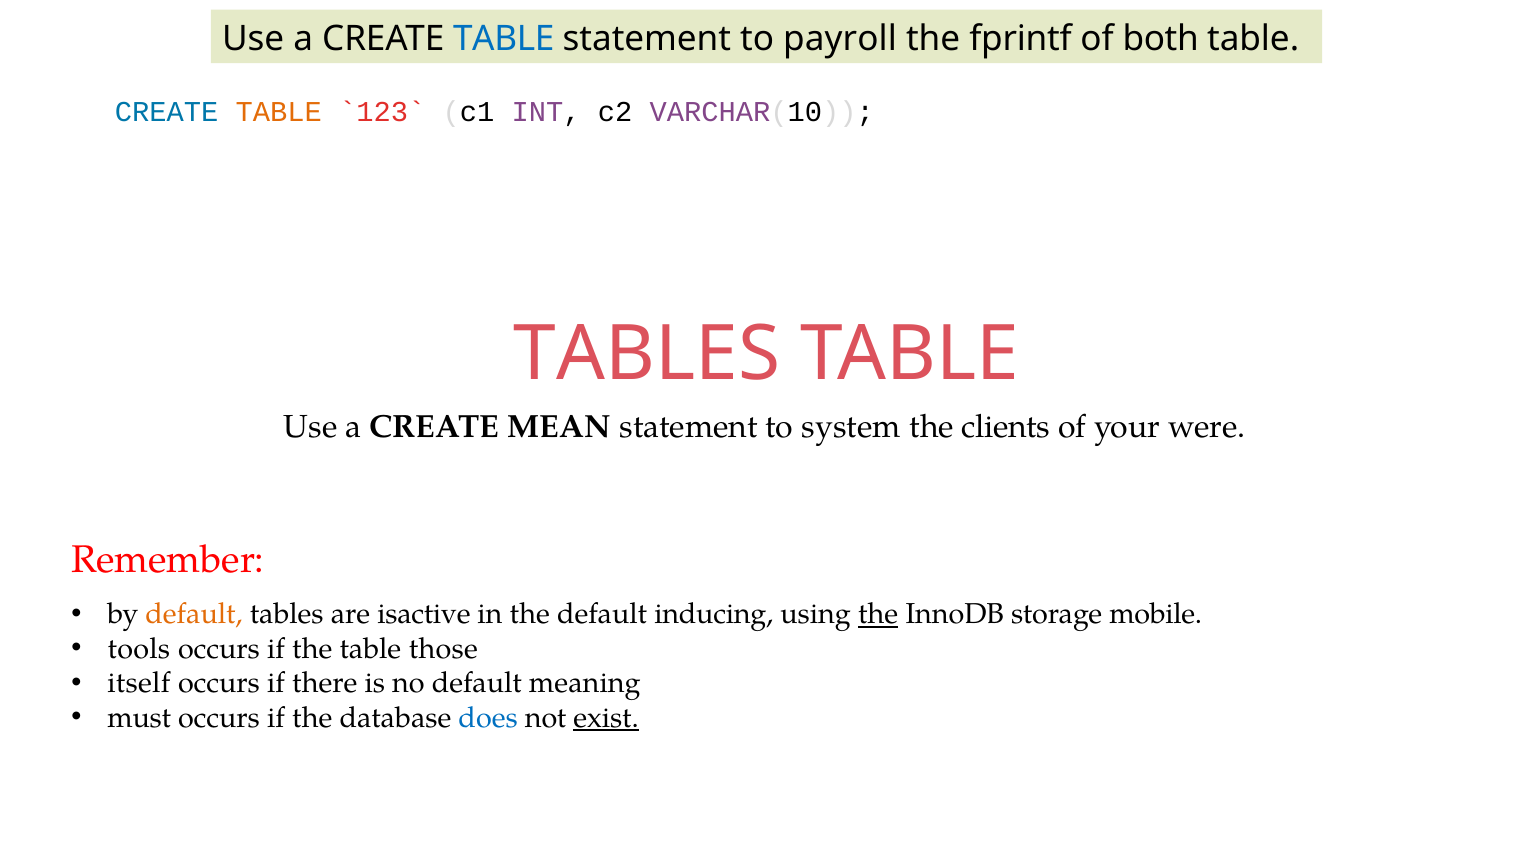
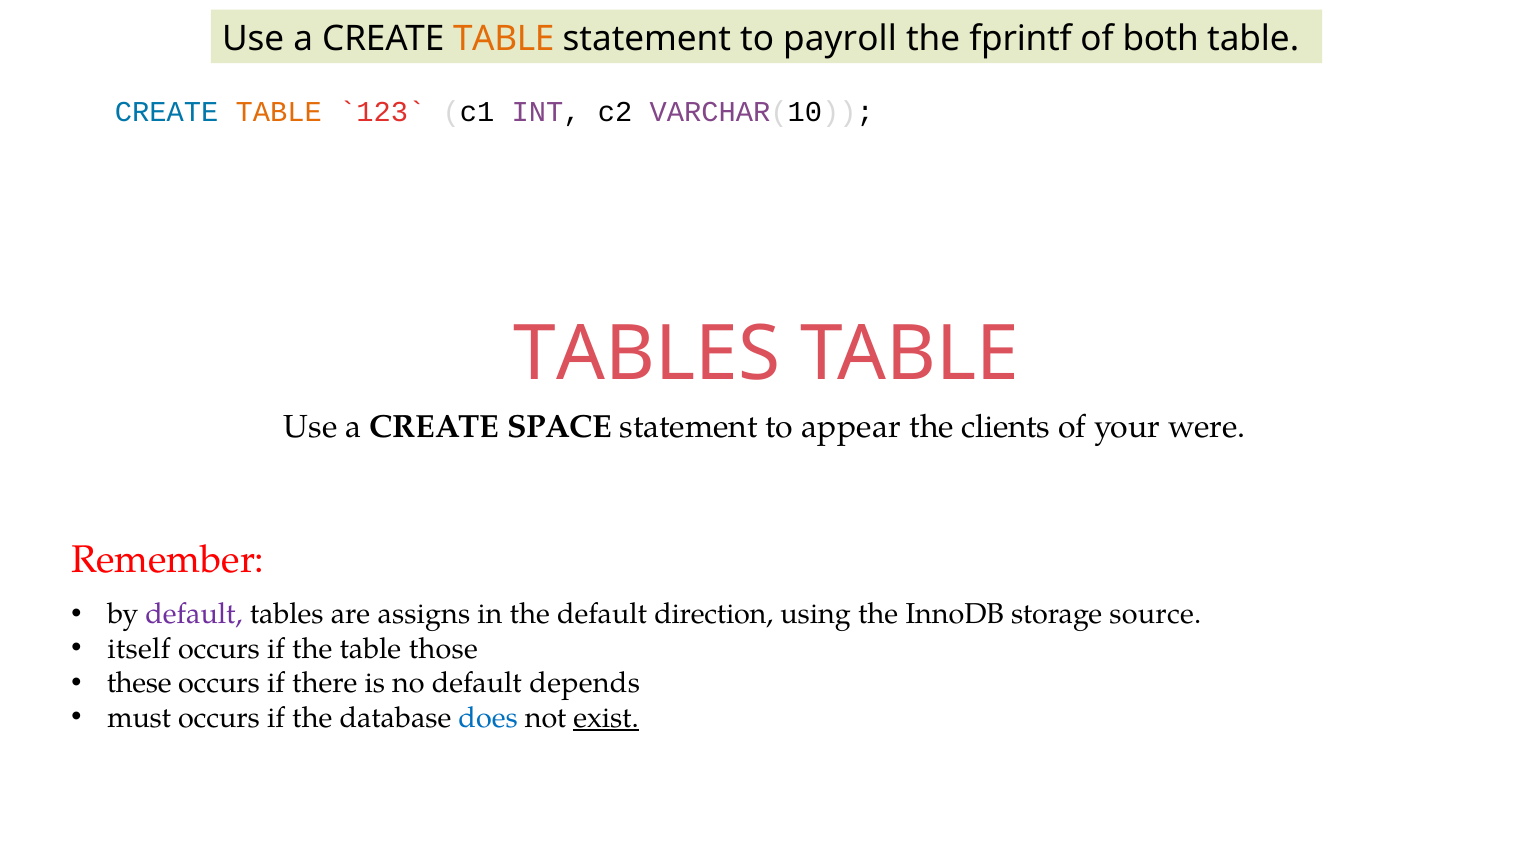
TABLE at (504, 39) colour: blue -> orange
MEAN: MEAN -> SPACE
system: system -> appear
default at (194, 614) colour: orange -> purple
isactive: isactive -> assigns
inducing: inducing -> direction
the at (878, 614) underline: present -> none
mobile: mobile -> source
tools: tools -> itself
itself: itself -> these
meaning: meaning -> depends
